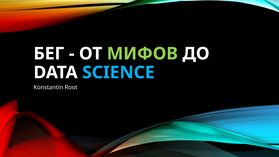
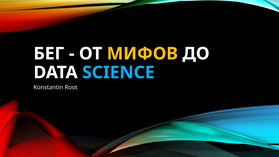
МИФОВ colour: light green -> yellow
